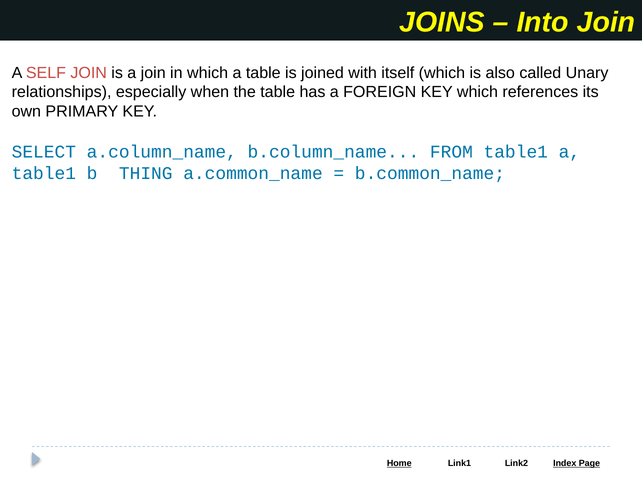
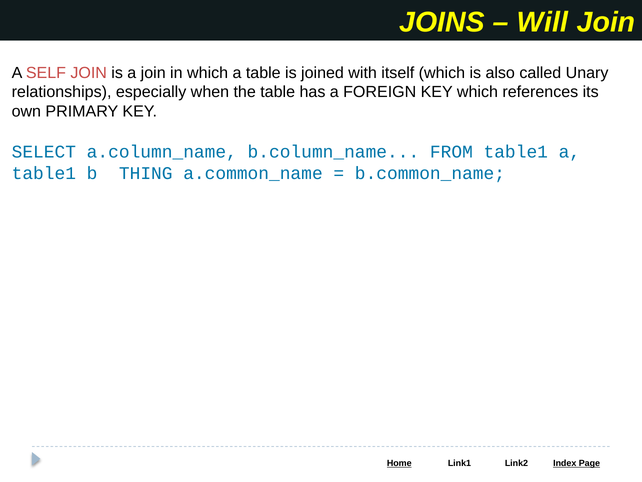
Into: Into -> Will
